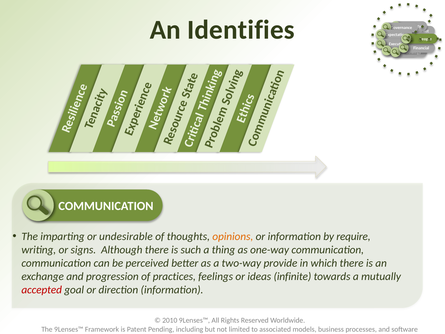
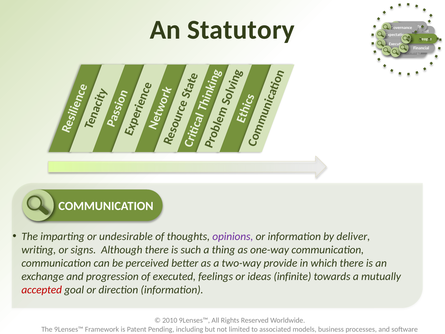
Identifies: Identifies -> Statutory
opinions colour: orange -> purple
require: require -> deliver
practices: practices -> executed
